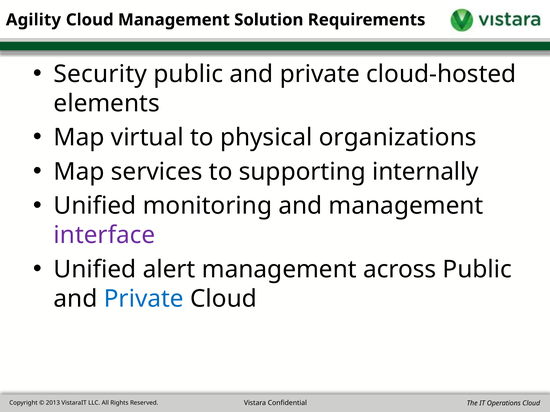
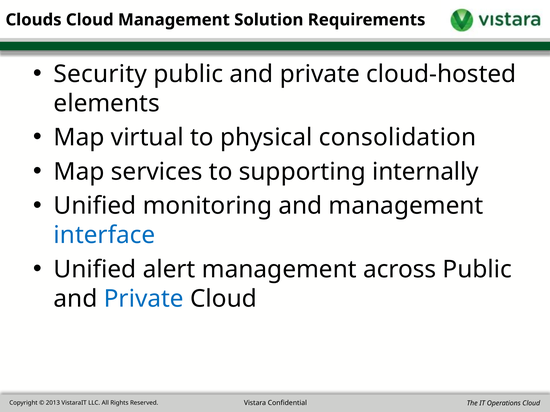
Agility: Agility -> Clouds
organizations: organizations -> consolidation
interface colour: purple -> blue
